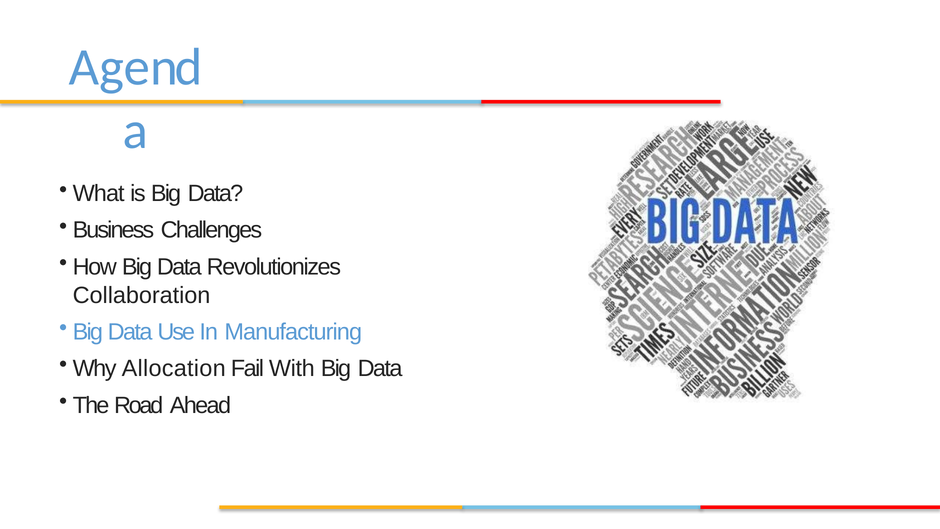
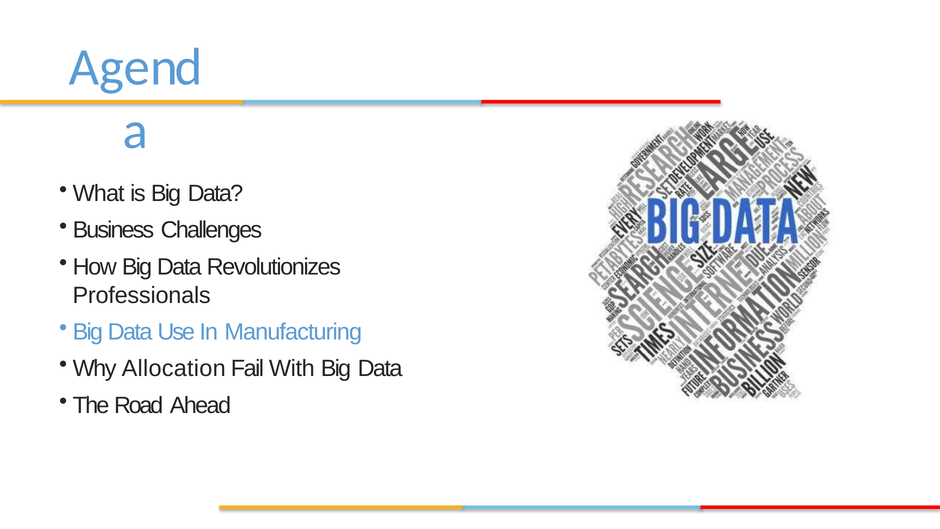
Collaboration: Collaboration -> Professionals
